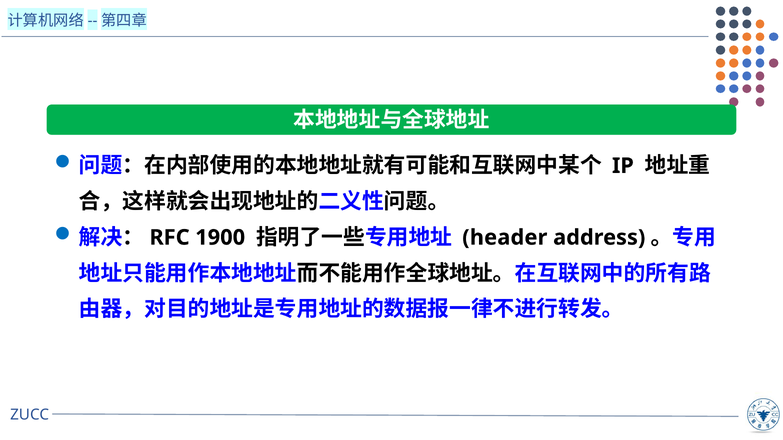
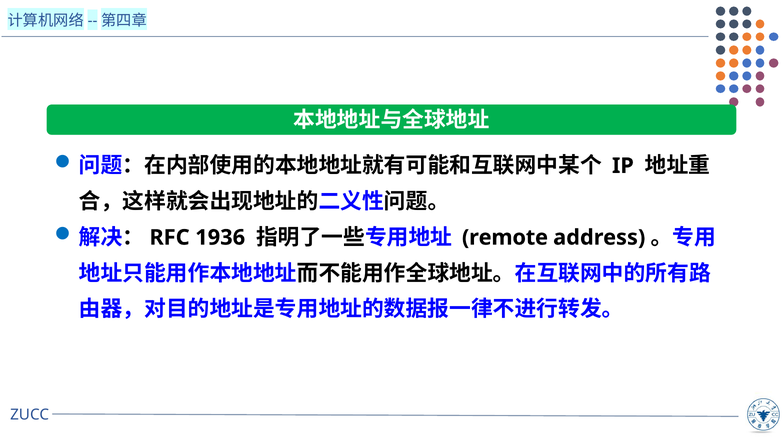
1900: 1900 -> 1936
header: header -> remote
